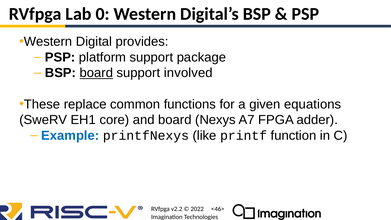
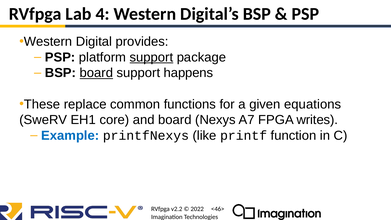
0: 0 -> 4
support at (151, 57) underline: none -> present
involved: involved -> happens
adder: adder -> writes
